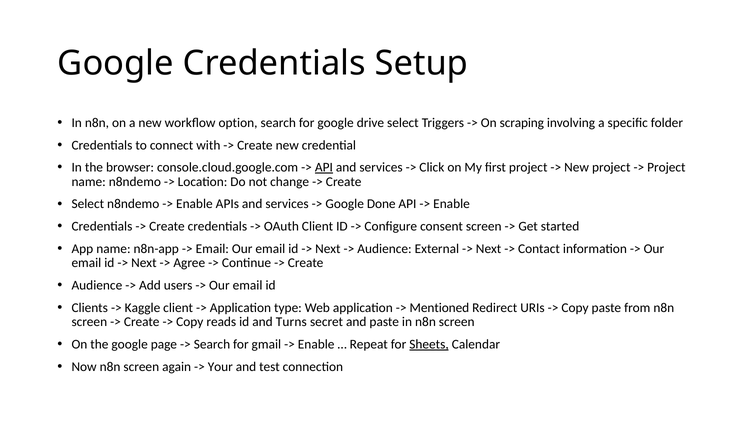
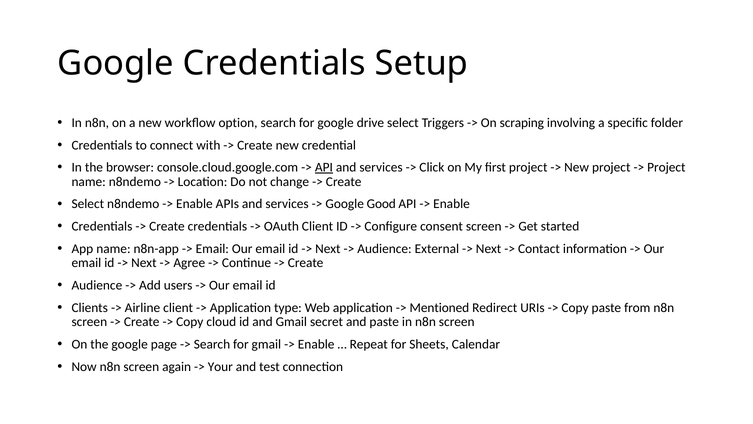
Done: Done -> Good
Kaggle: Kaggle -> Airline
reads: reads -> cloud
and Turns: Turns -> Gmail
Sheets underline: present -> none
